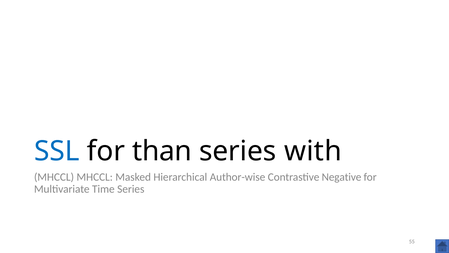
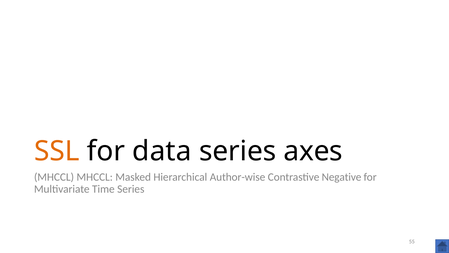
SSL colour: blue -> orange
than: than -> data
with: with -> axes
